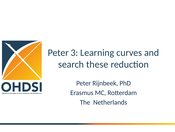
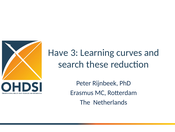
Peter at (58, 52): Peter -> Have
